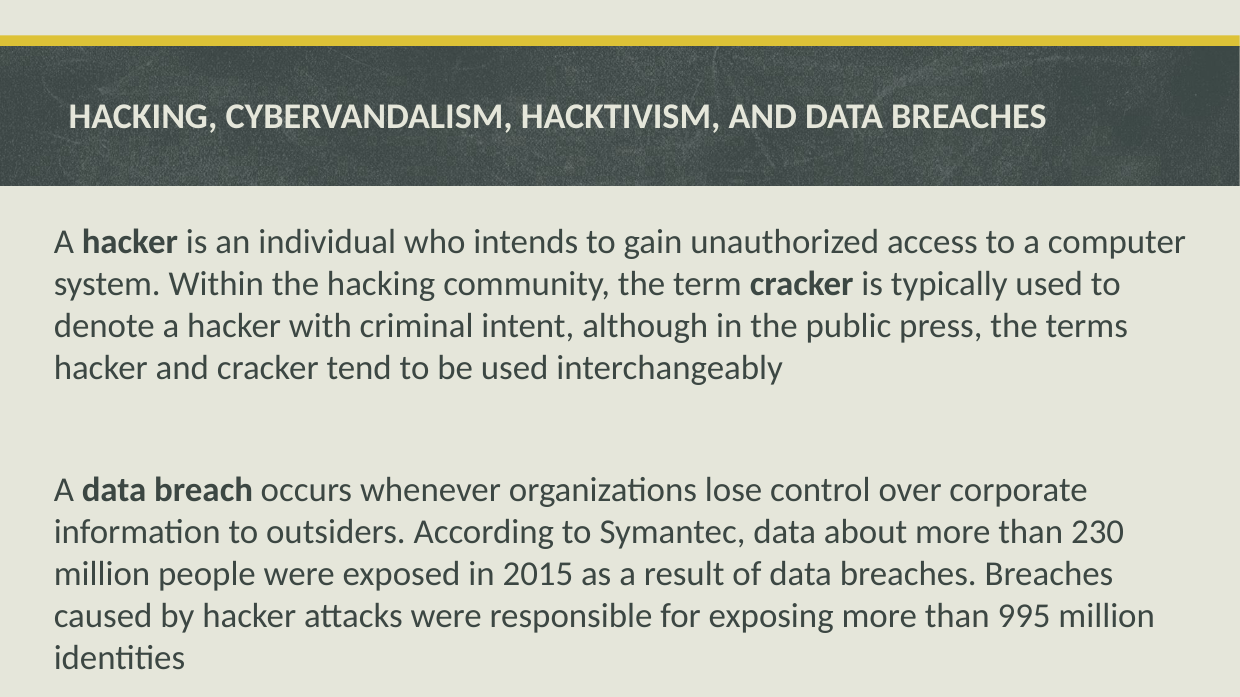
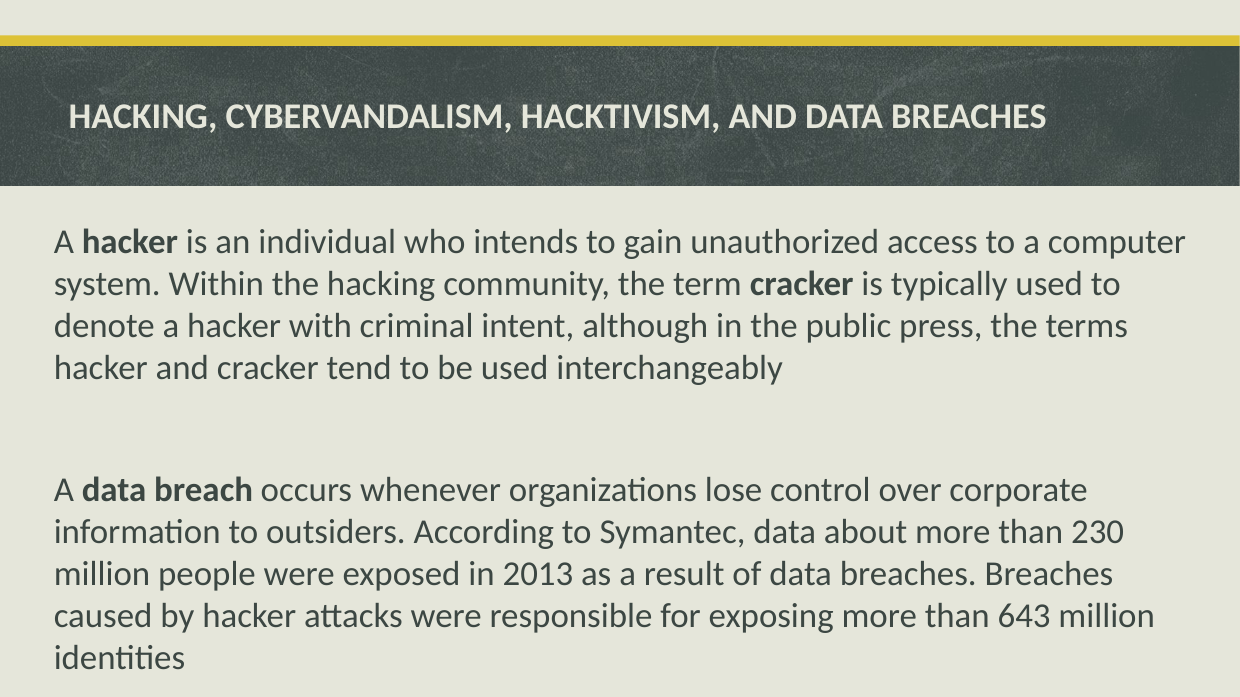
2015: 2015 -> 2013
995: 995 -> 643
